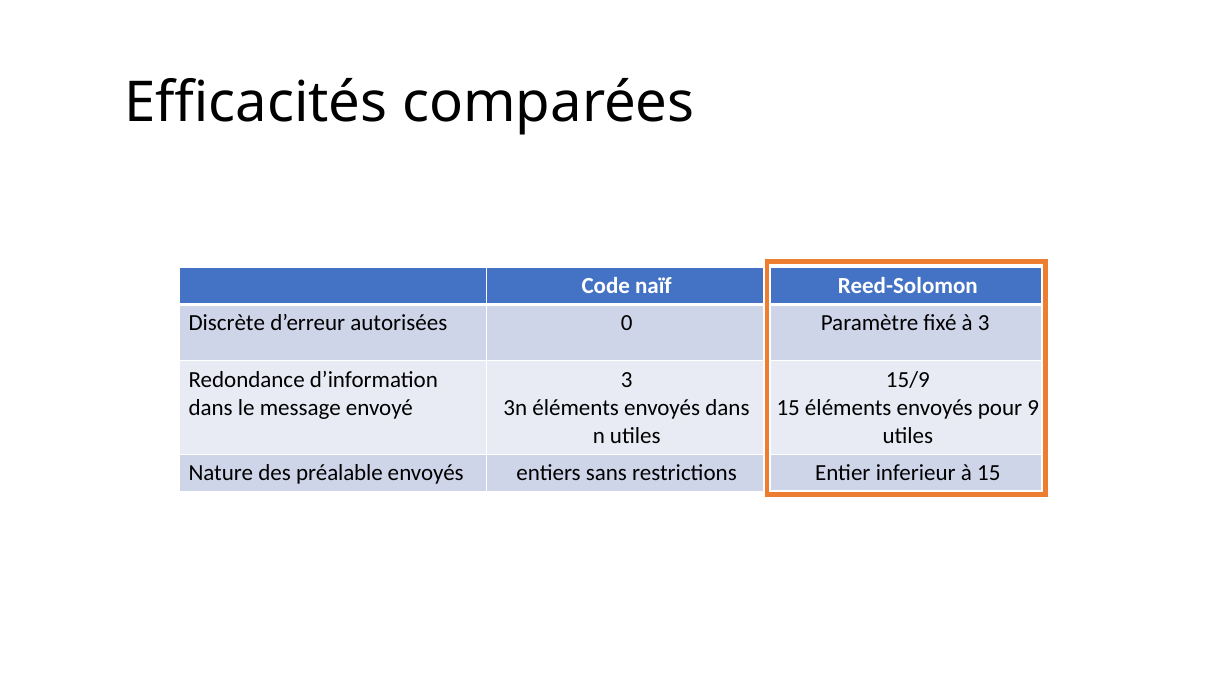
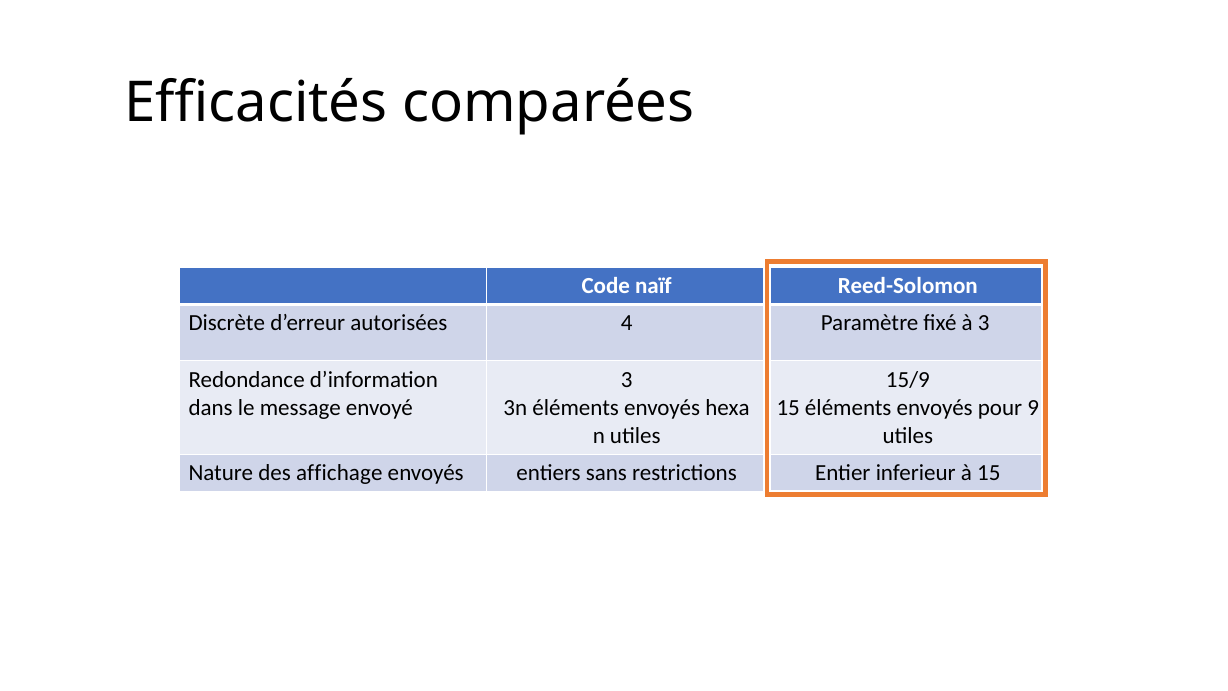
0: 0 -> 4
envoyés dans: dans -> hexa
préalable: préalable -> affichage
